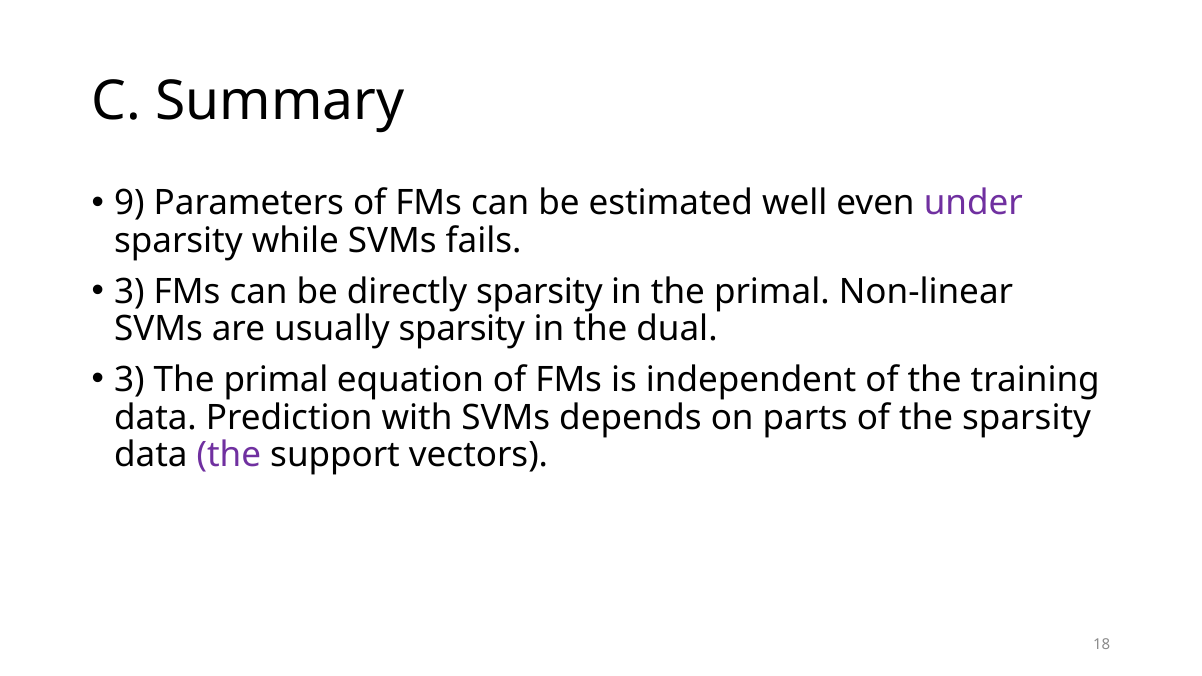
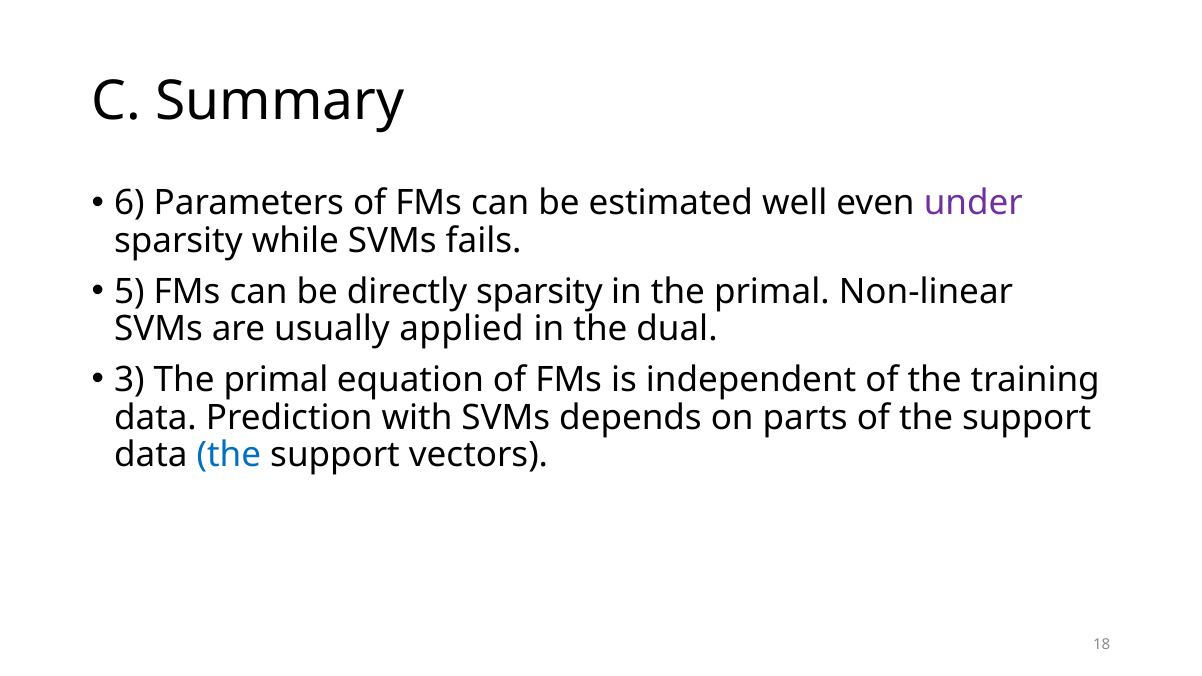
9: 9 -> 6
3 at (129, 291): 3 -> 5
usually sparsity: sparsity -> applied
of the sparsity: sparsity -> support
the at (229, 455) colour: purple -> blue
